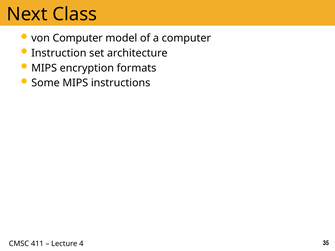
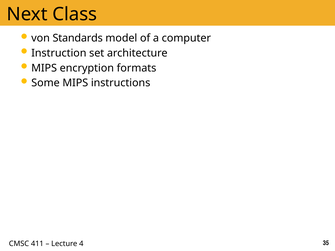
von Computer: Computer -> Standards
